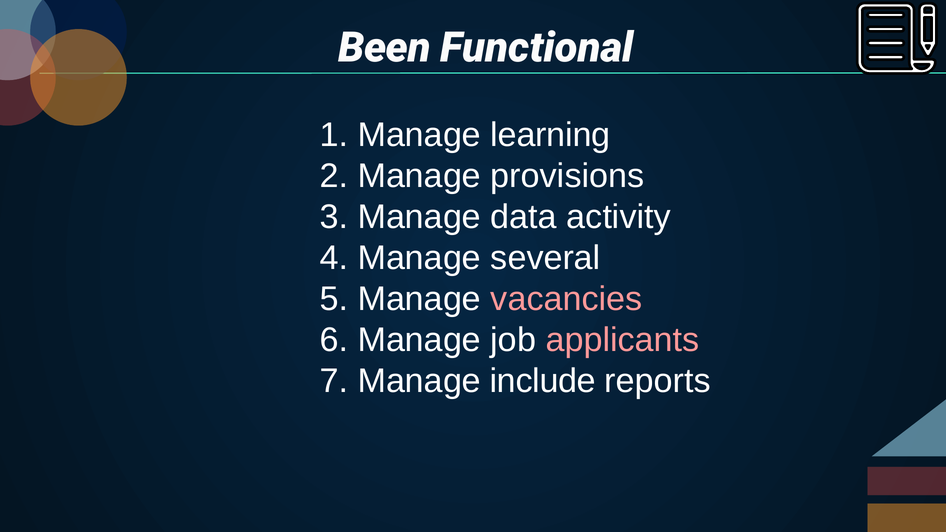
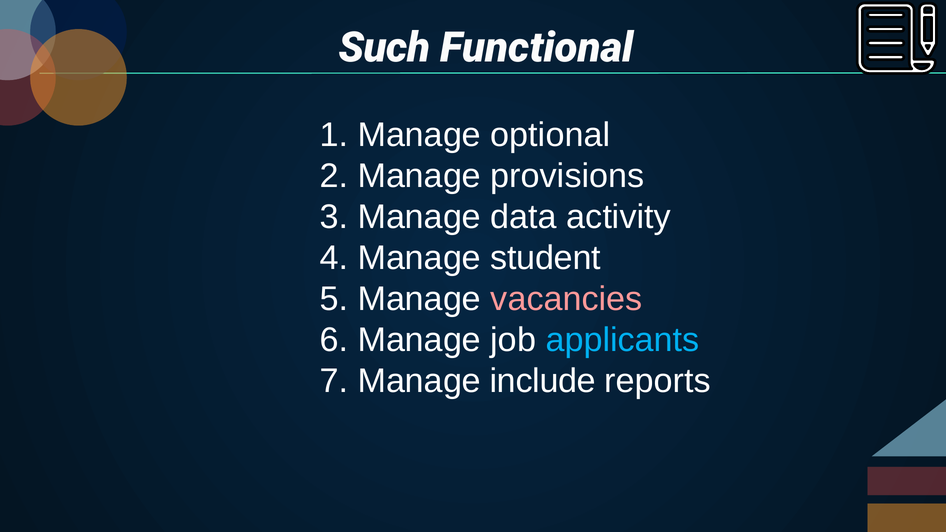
Been: Been -> Such
learning: learning -> optional
several: several -> student
applicants colour: pink -> light blue
